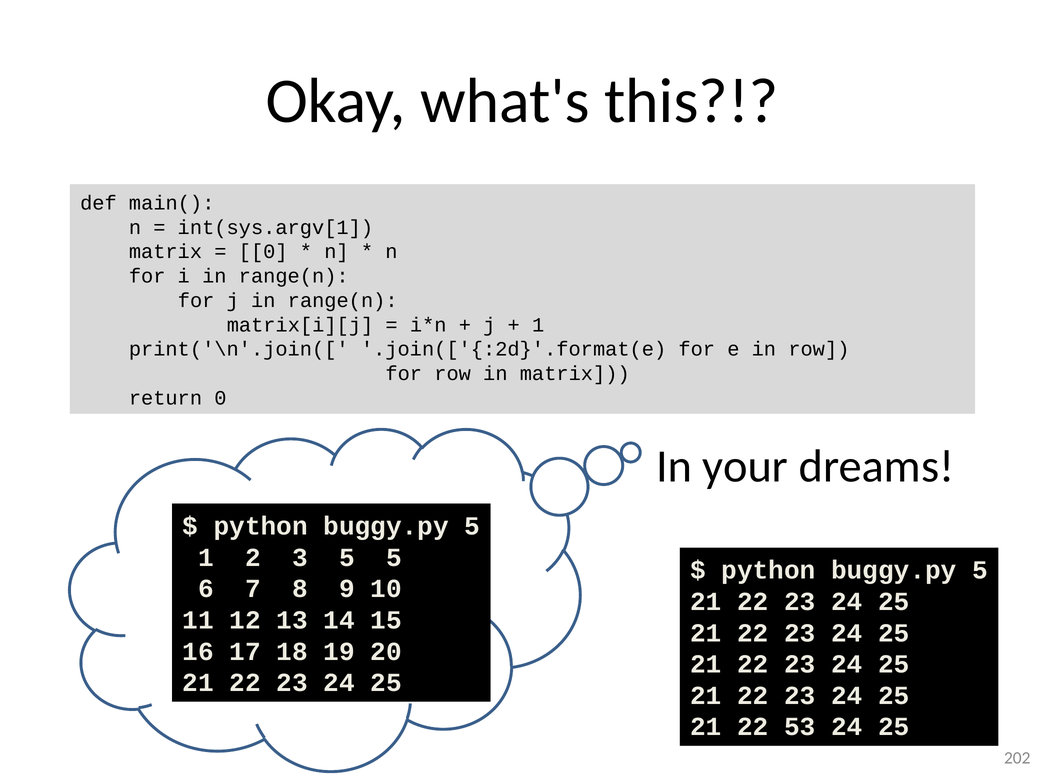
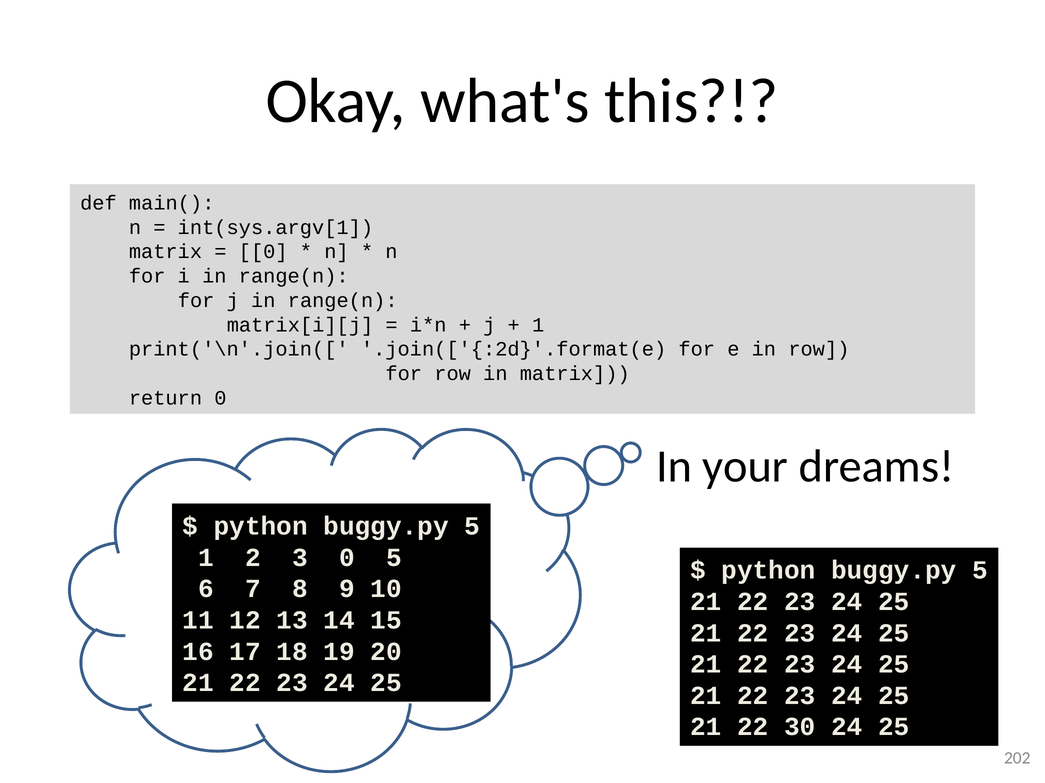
3 5: 5 -> 0
53: 53 -> 30
